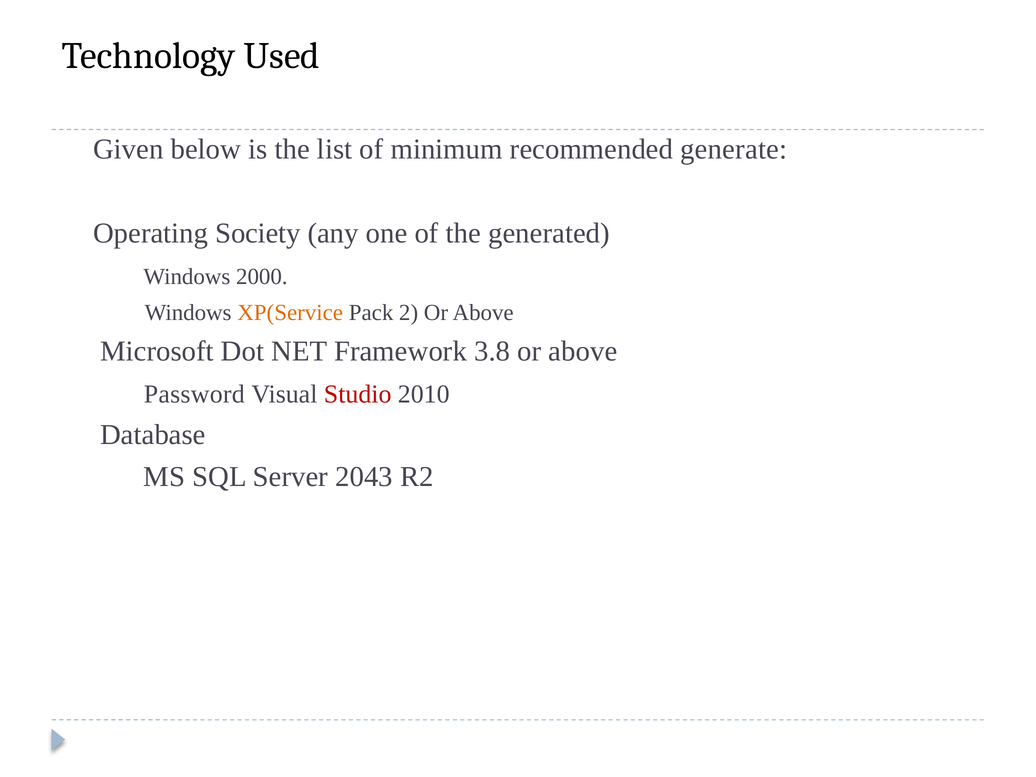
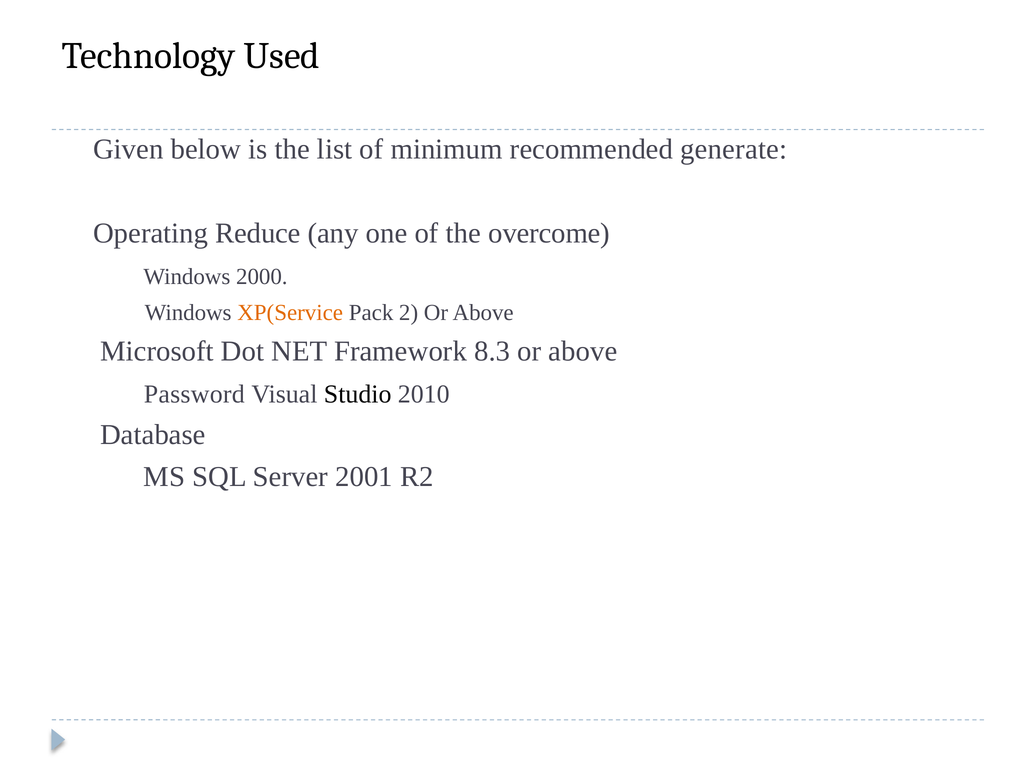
Society: Society -> Reduce
generated: generated -> overcome
3.8: 3.8 -> 8.3
Studio colour: red -> black
2043: 2043 -> 2001
